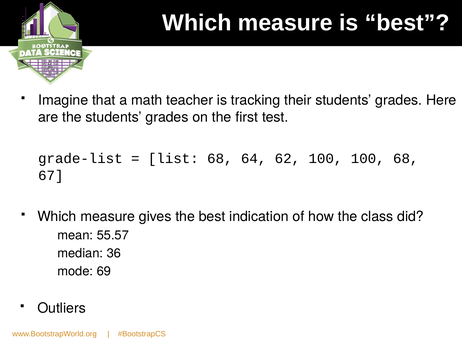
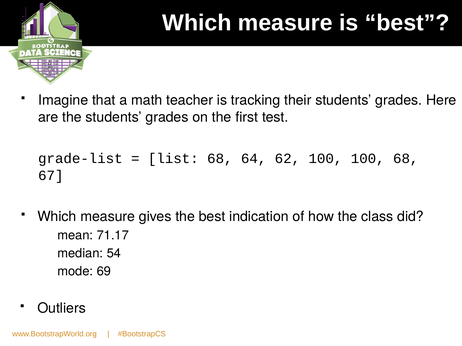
55.57: 55.57 -> 71.17
36: 36 -> 54
